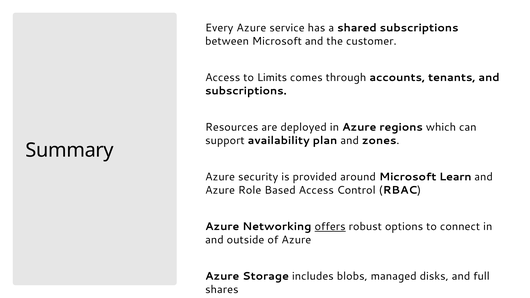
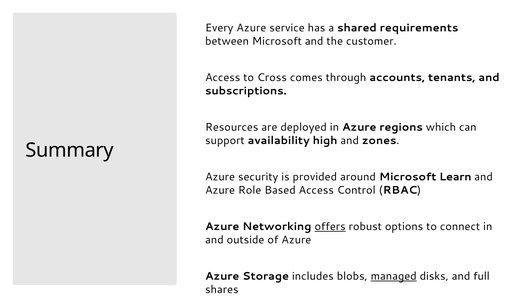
shared subscriptions: subscriptions -> requirements
Limits: Limits -> Cross
plan: plan -> high
managed underline: none -> present
